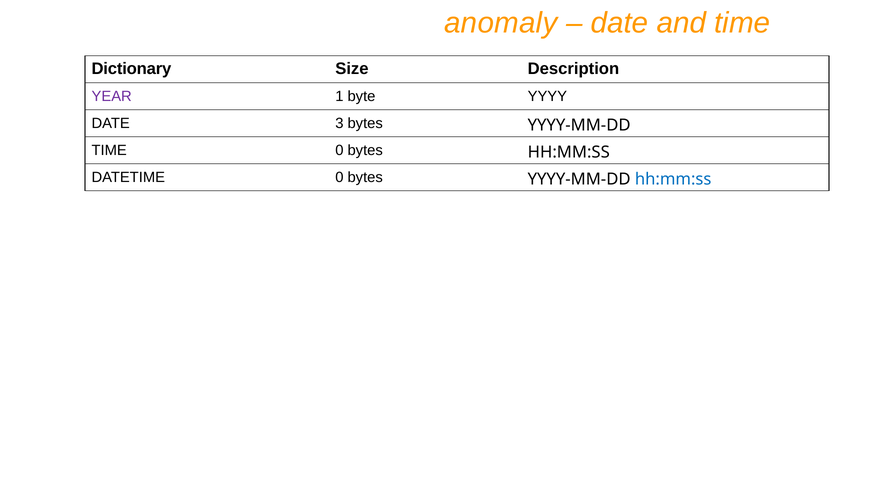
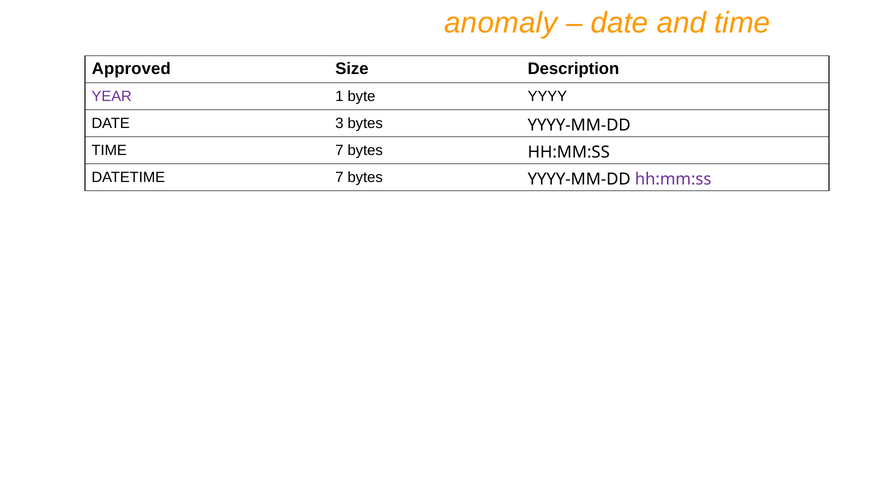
Dictionary: Dictionary -> Approved
TIME 0: 0 -> 7
DATETIME 0: 0 -> 7
hh:mm:ss at (673, 179) colour: blue -> purple
